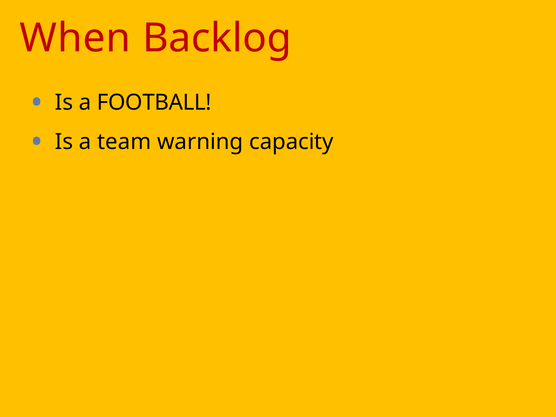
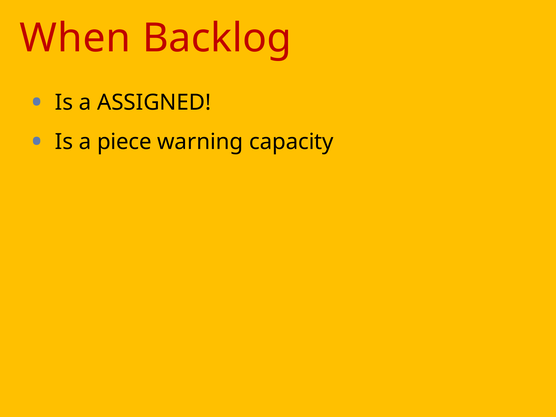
FOOTBALL: FOOTBALL -> ASSIGNED
team: team -> piece
